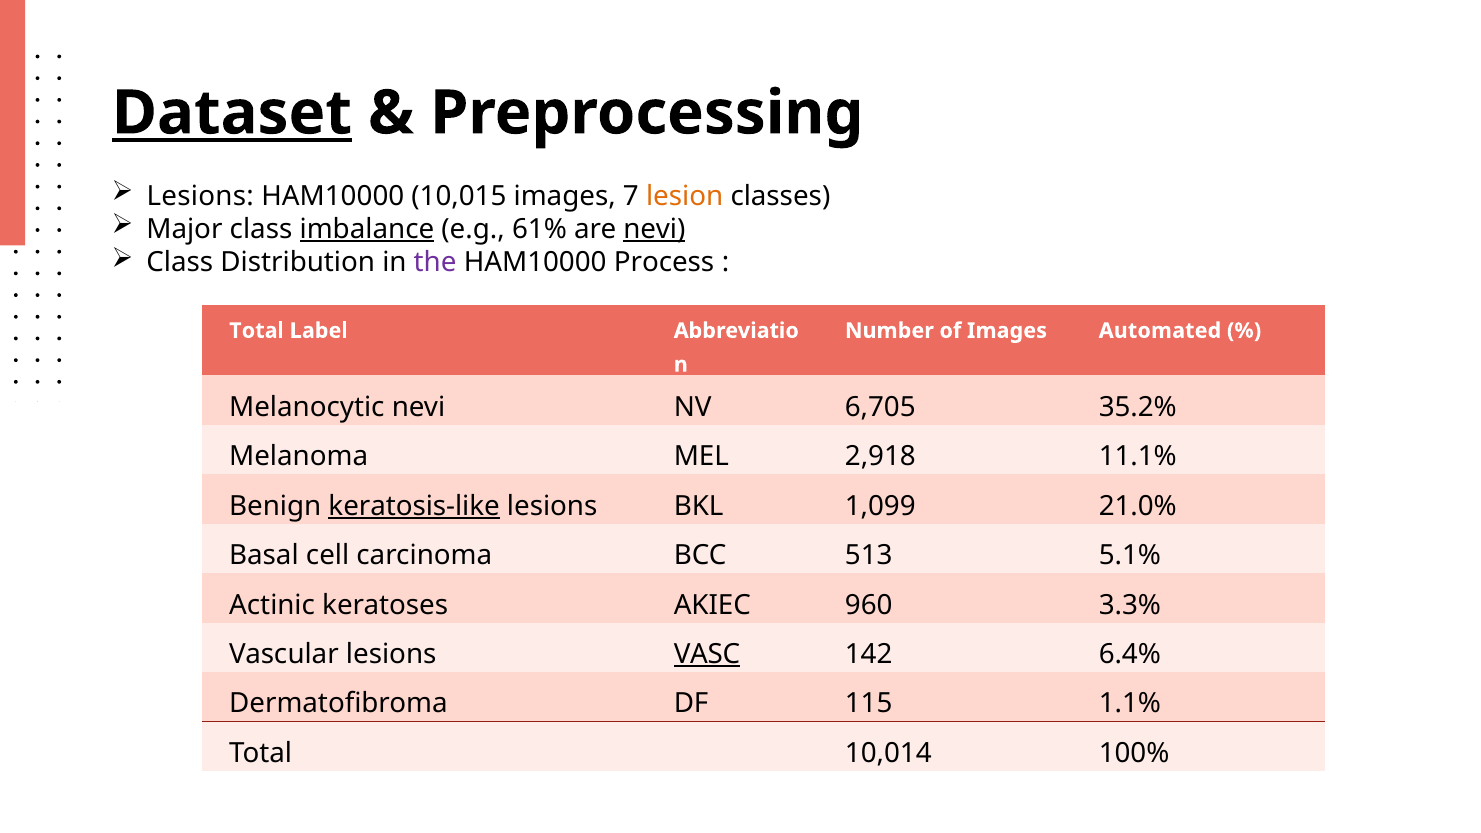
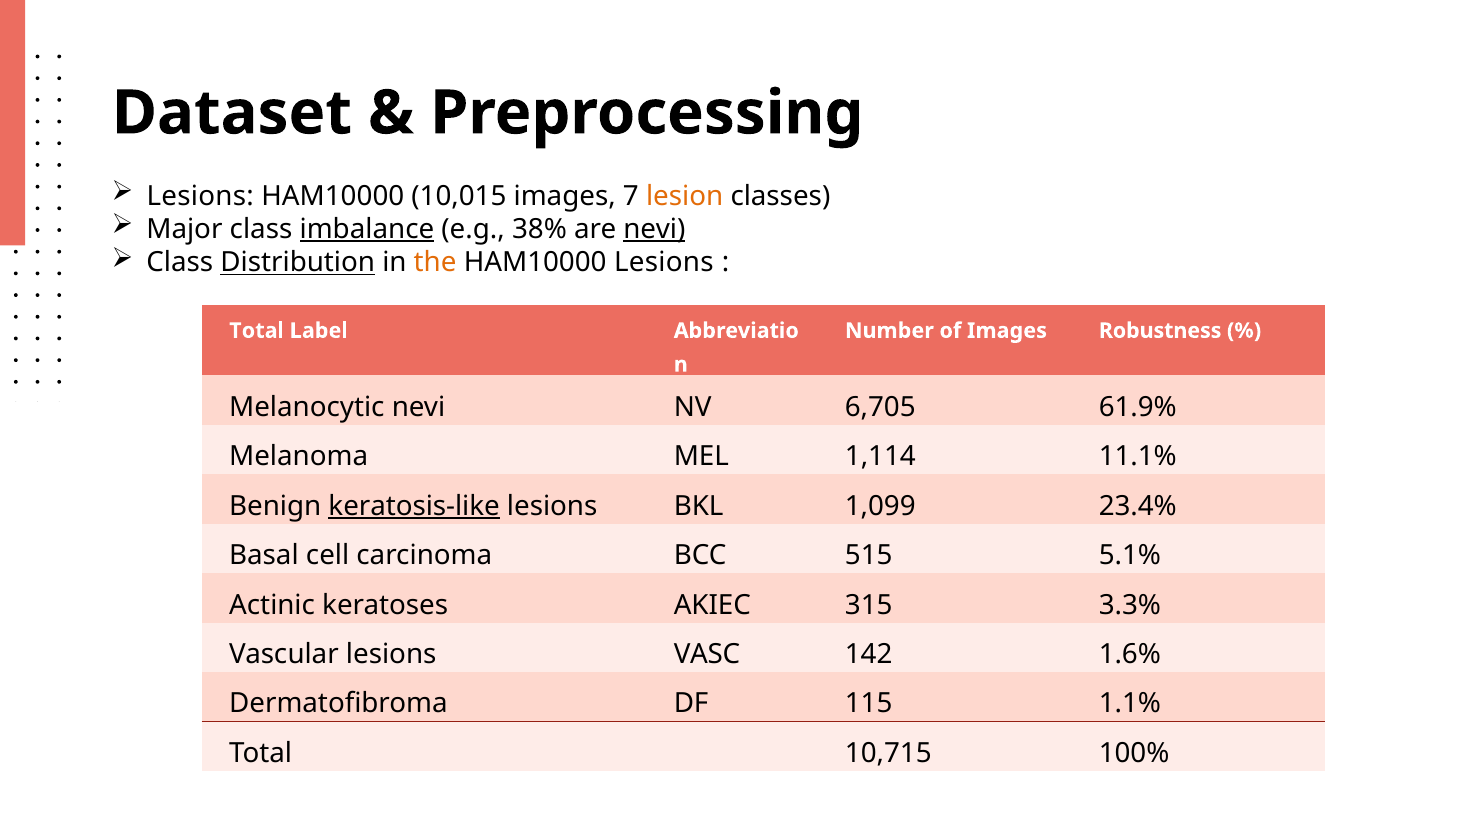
Dataset underline: present -> none
61%: 61% -> 38%
Distribution underline: none -> present
the colour: purple -> orange
HAM10000 Process: Process -> Lesions
Automated: Automated -> Robustness
35.2%: 35.2% -> 61.9%
2,918: 2,918 -> 1,114
21.0%: 21.0% -> 23.4%
513: 513 -> 515
960: 960 -> 315
VASC underline: present -> none
6.4%: 6.4% -> 1.6%
10,014: 10,014 -> 10,715
